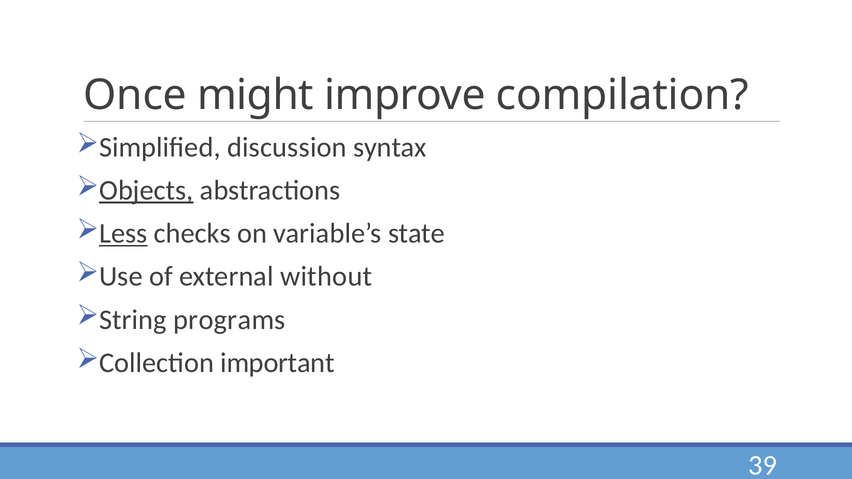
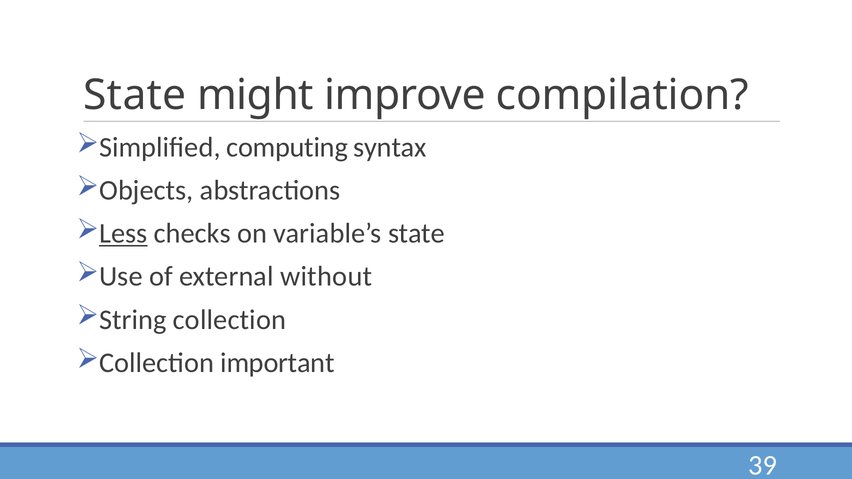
Once at (135, 95): Once -> State
discussion: discussion -> computing
Objects underline: present -> none
String programs: programs -> collection
